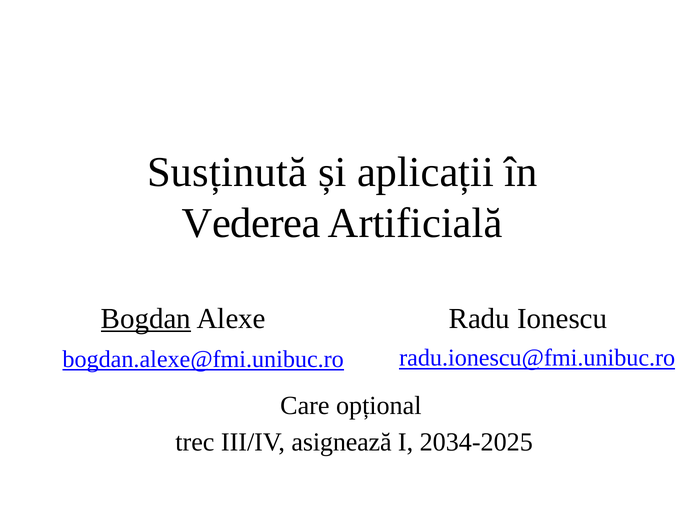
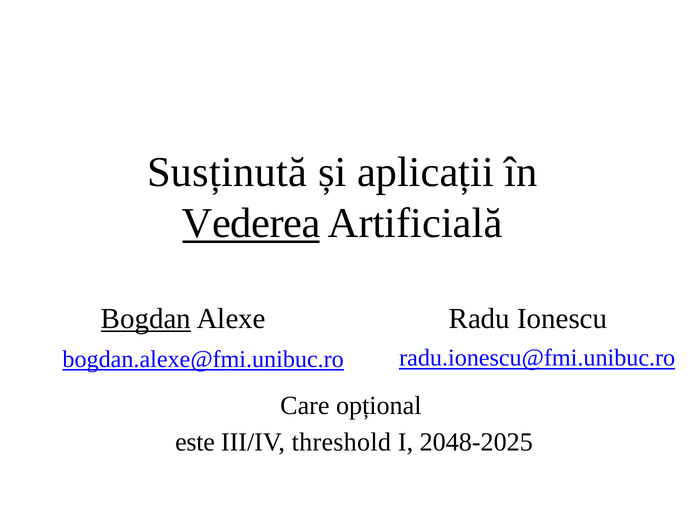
Vederea underline: none -> present
trec: trec -> este
asignează: asignează -> threshold
2034-2025: 2034-2025 -> 2048-2025
